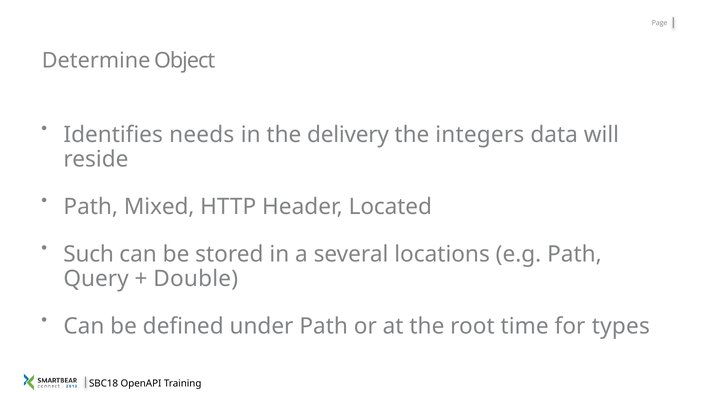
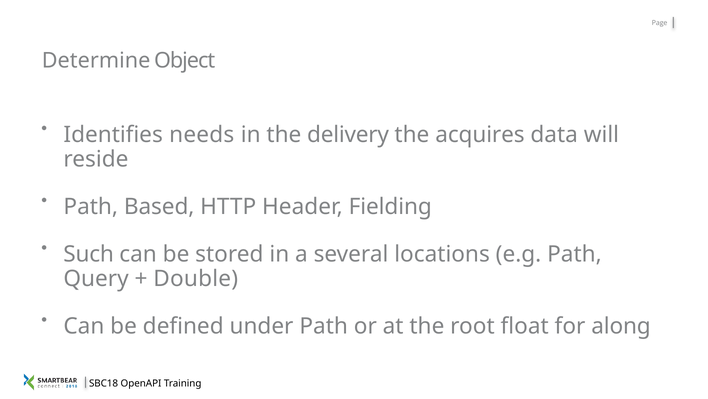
integers: integers -> acquires
Mixed: Mixed -> Based
Located: Located -> Fielding
time: time -> float
types: types -> along
